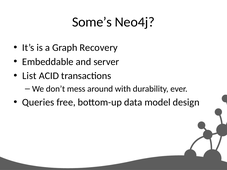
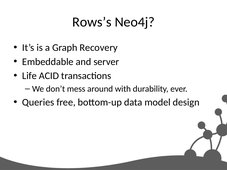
Some’s: Some’s -> Rows’s
List: List -> Life
